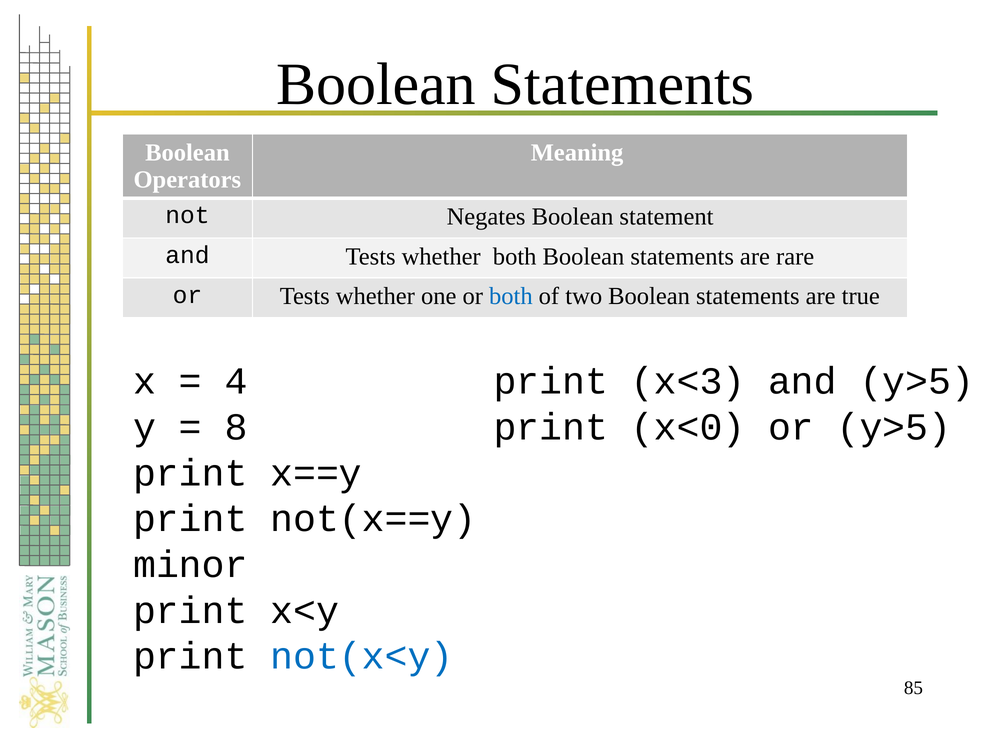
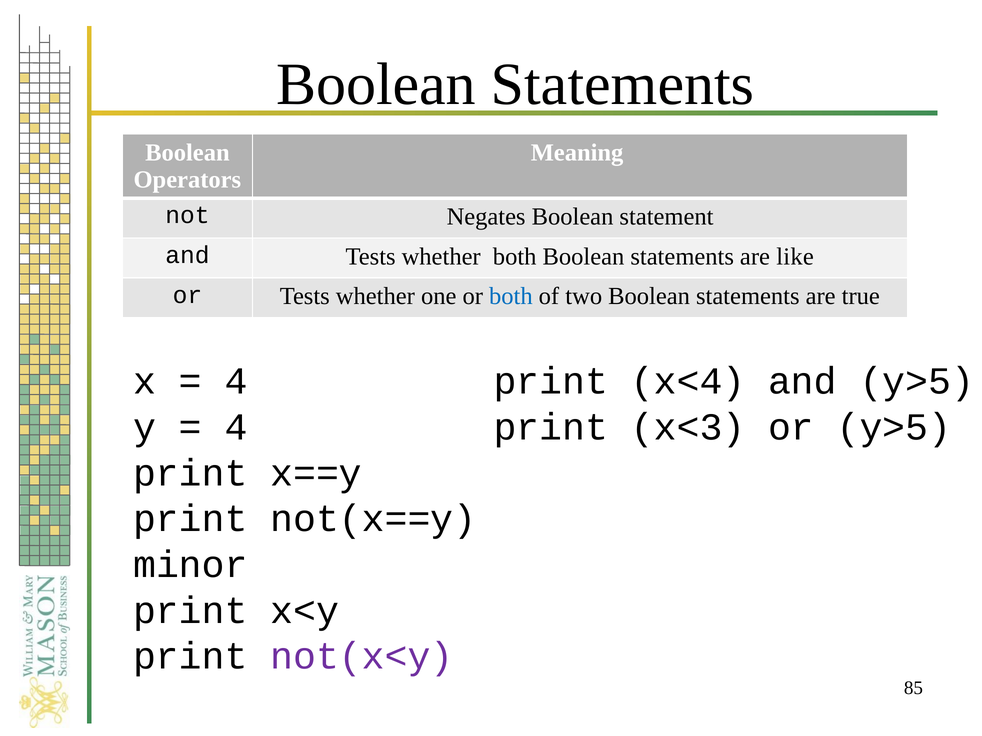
rare: rare -> like
x<3: x<3 -> x<4
8 at (236, 427): 8 -> 4
x<0: x<0 -> x<3
not(x<y colour: blue -> purple
